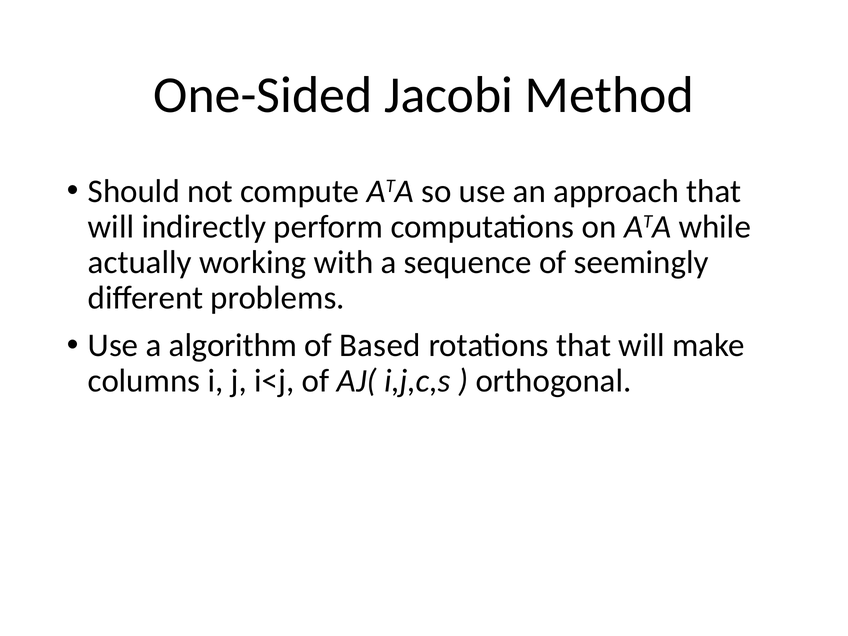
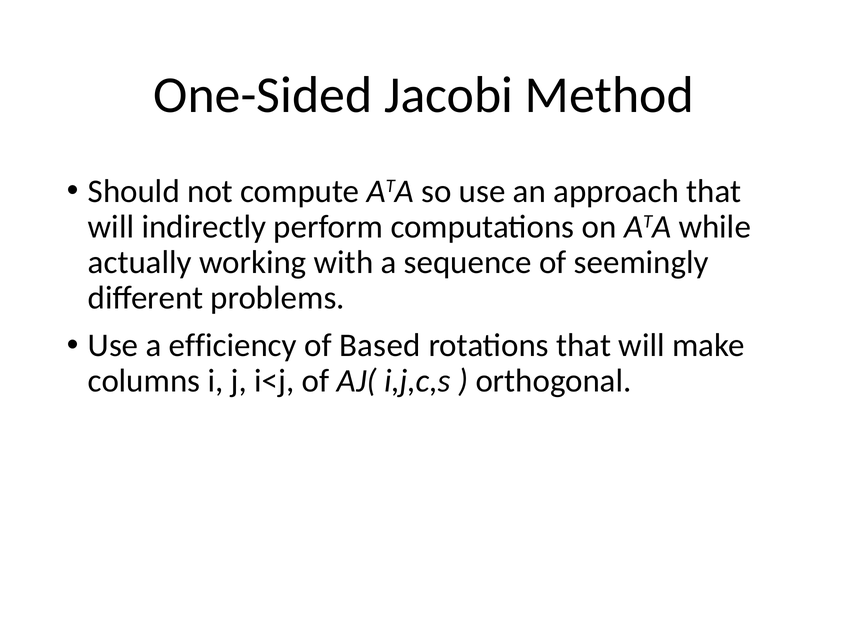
algorithm: algorithm -> efficiency
